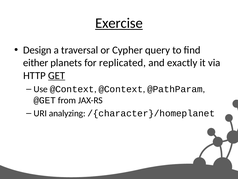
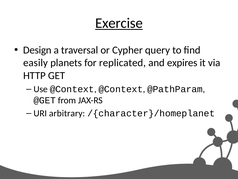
either: either -> easily
exactly: exactly -> expires
GET underline: present -> none
analyzing: analyzing -> arbitrary
